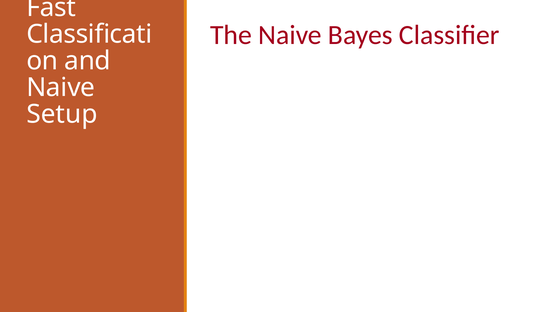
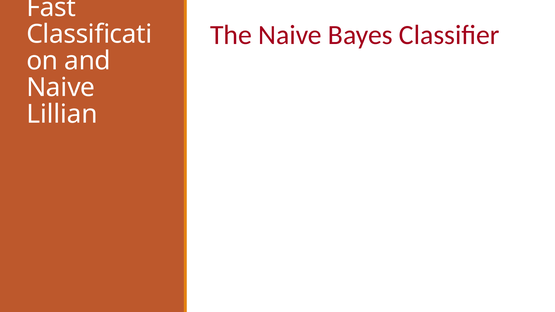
Setup: Setup -> Lillian
